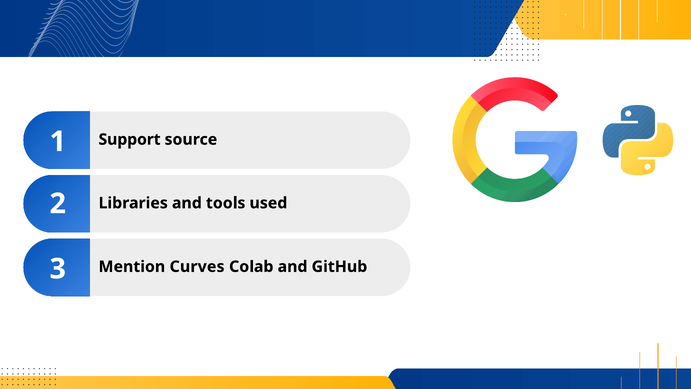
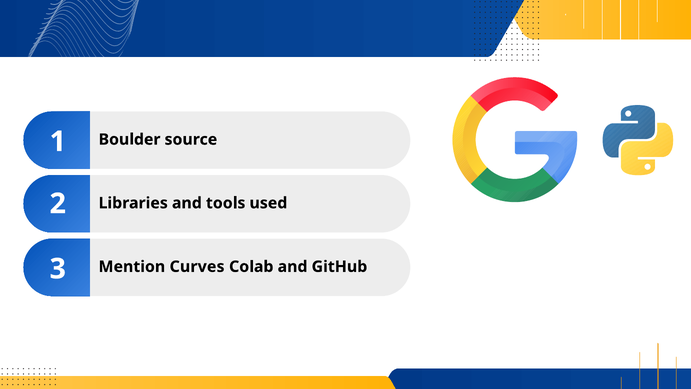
Support: Support -> Boulder
